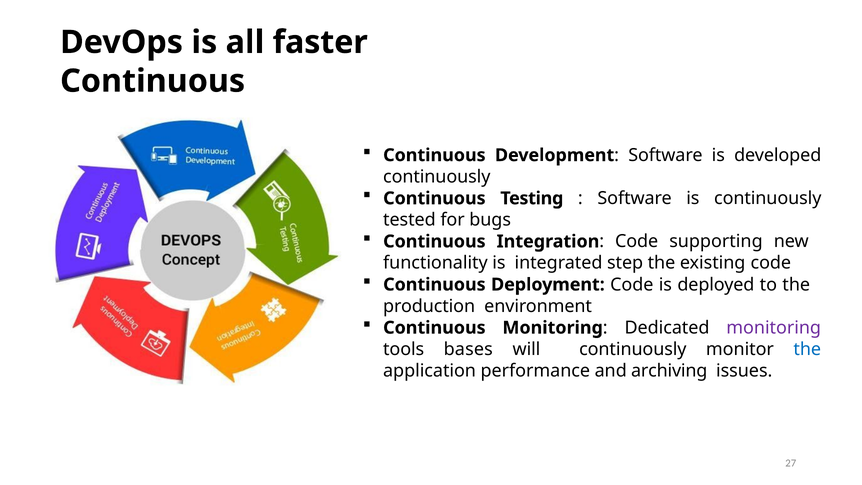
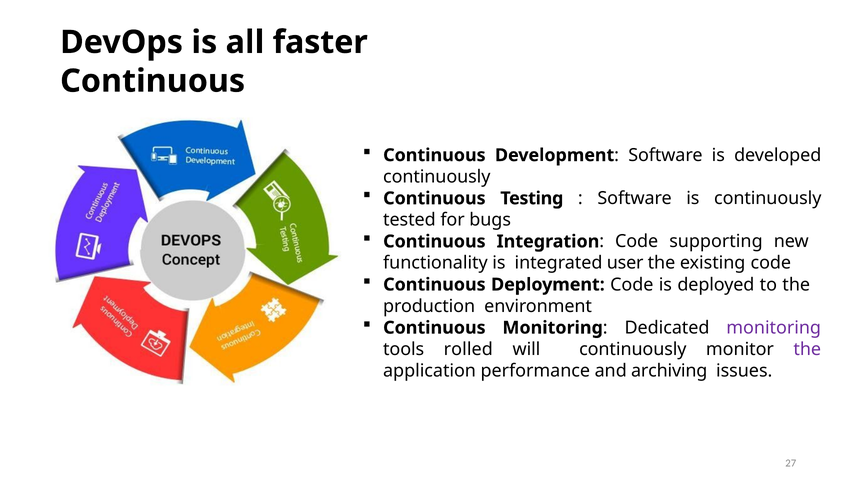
step: step -> user
bases: bases -> rolled
the at (807, 349) colour: blue -> purple
